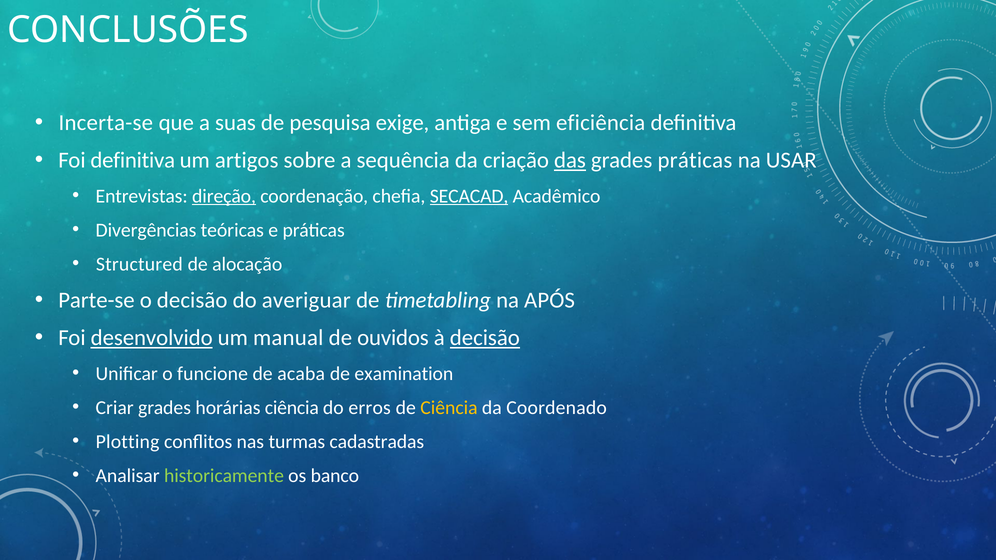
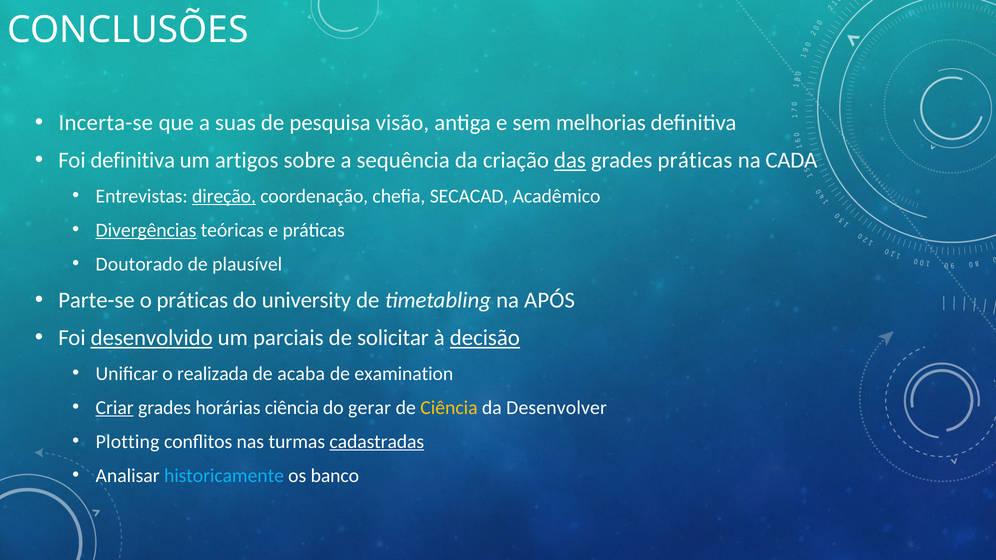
exige: exige -> visão
eficiência: eficiência -> melhorias
USAR: USAR -> CADA
SECACAD underline: present -> none
Divergências underline: none -> present
Structured: Structured -> Doutorado
alocação: alocação -> plausível
o decisão: decisão -> práticas
averiguar: averiguar -> university
manual: manual -> parciais
ouvidos: ouvidos -> solicitar
funcione: funcione -> realizada
Criar underline: none -> present
erros: erros -> gerar
Coordenado: Coordenado -> Desenvolver
cadastradas underline: none -> present
historicamente colour: light green -> light blue
